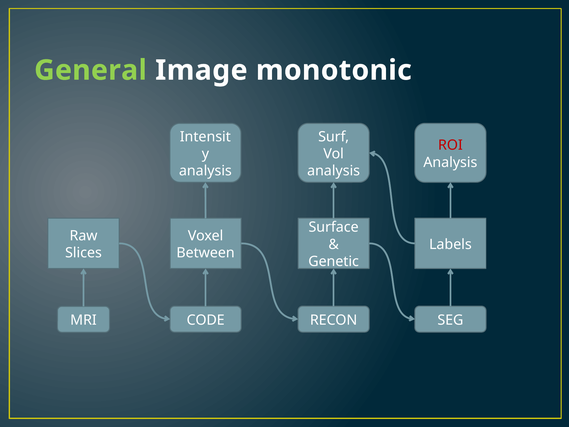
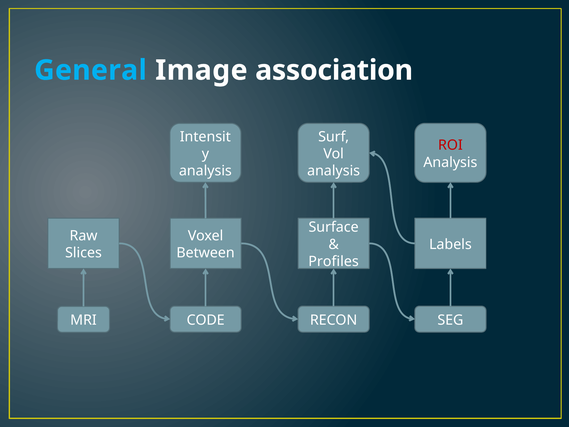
General colour: light green -> light blue
monotonic: monotonic -> association
Genetic: Genetic -> Profiles
